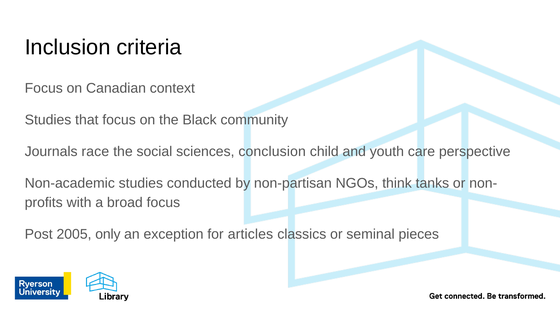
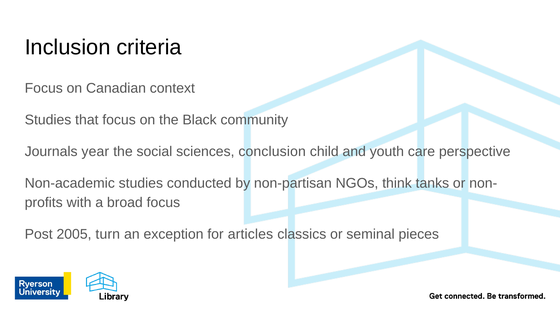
race: race -> year
only: only -> turn
